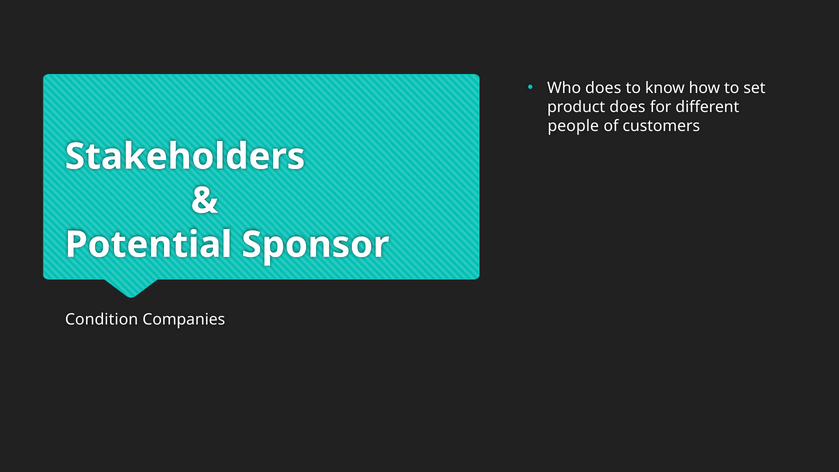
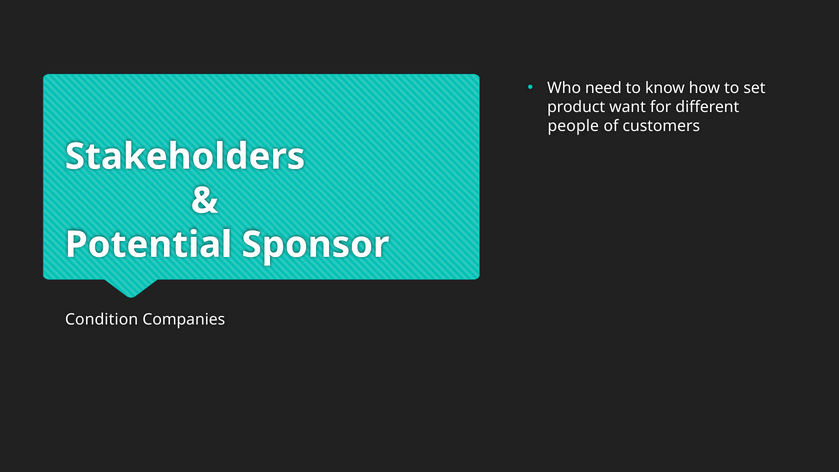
Who does: does -> need
product does: does -> want
